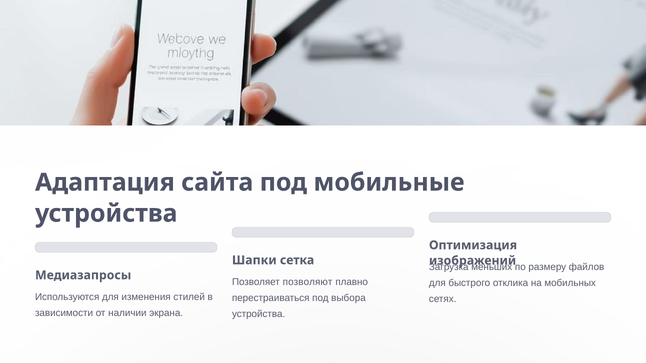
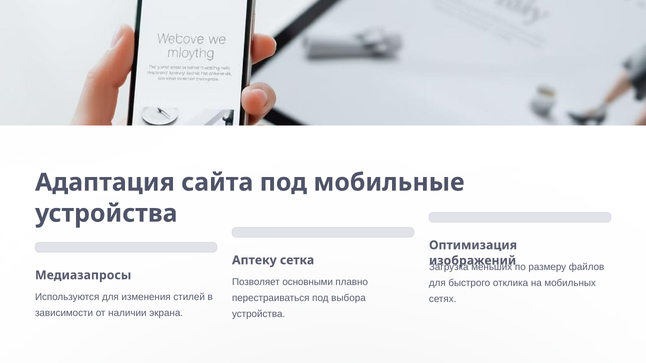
Шапки: Шапки -> Аптеку
позволяют: позволяют -> основными
